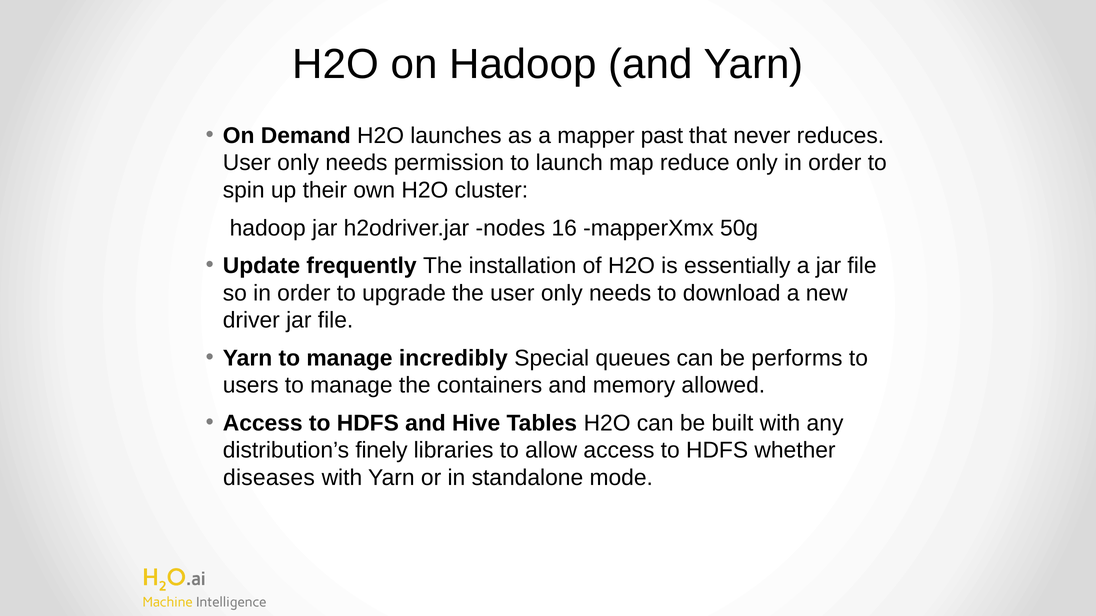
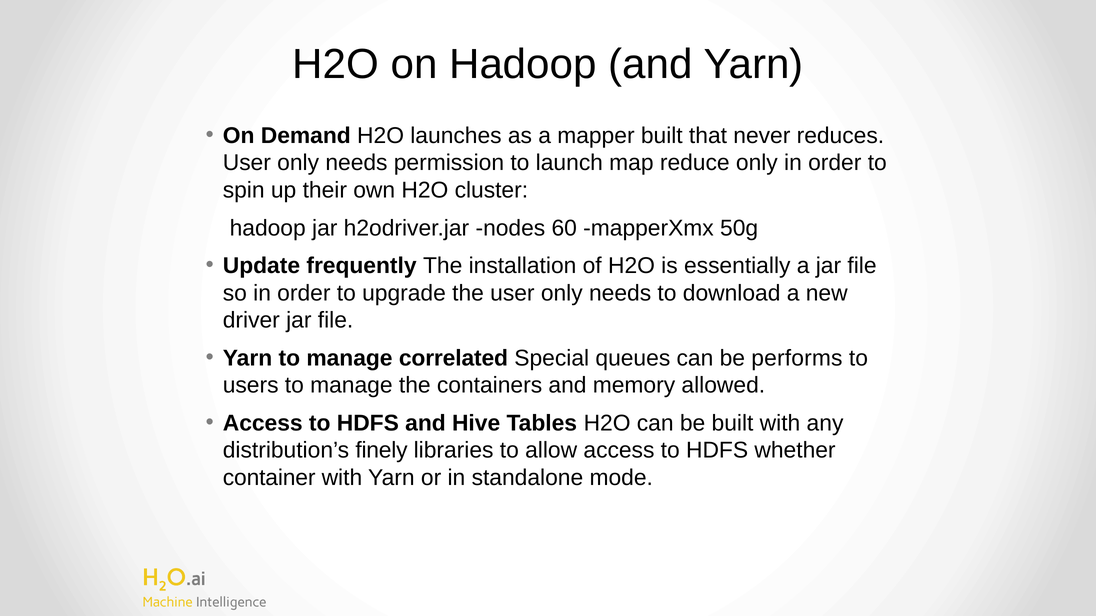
mapper past: past -> built
16: 16 -> 60
incredibly: incredibly -> correlated
diseases: diseases -> container
